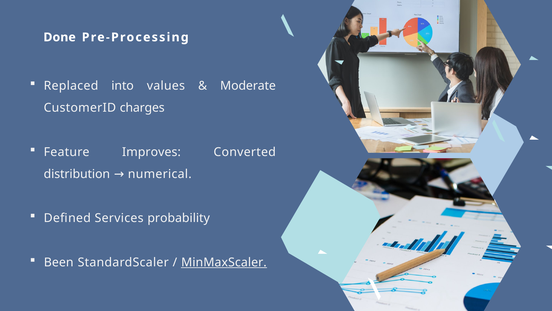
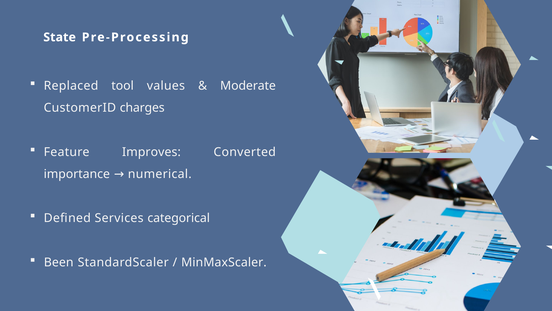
Done: Done -> State
into: into -> tool
distribution: distribution -> importance
probability: probability -> categorical
MinMaxScaler underline: present -> none
